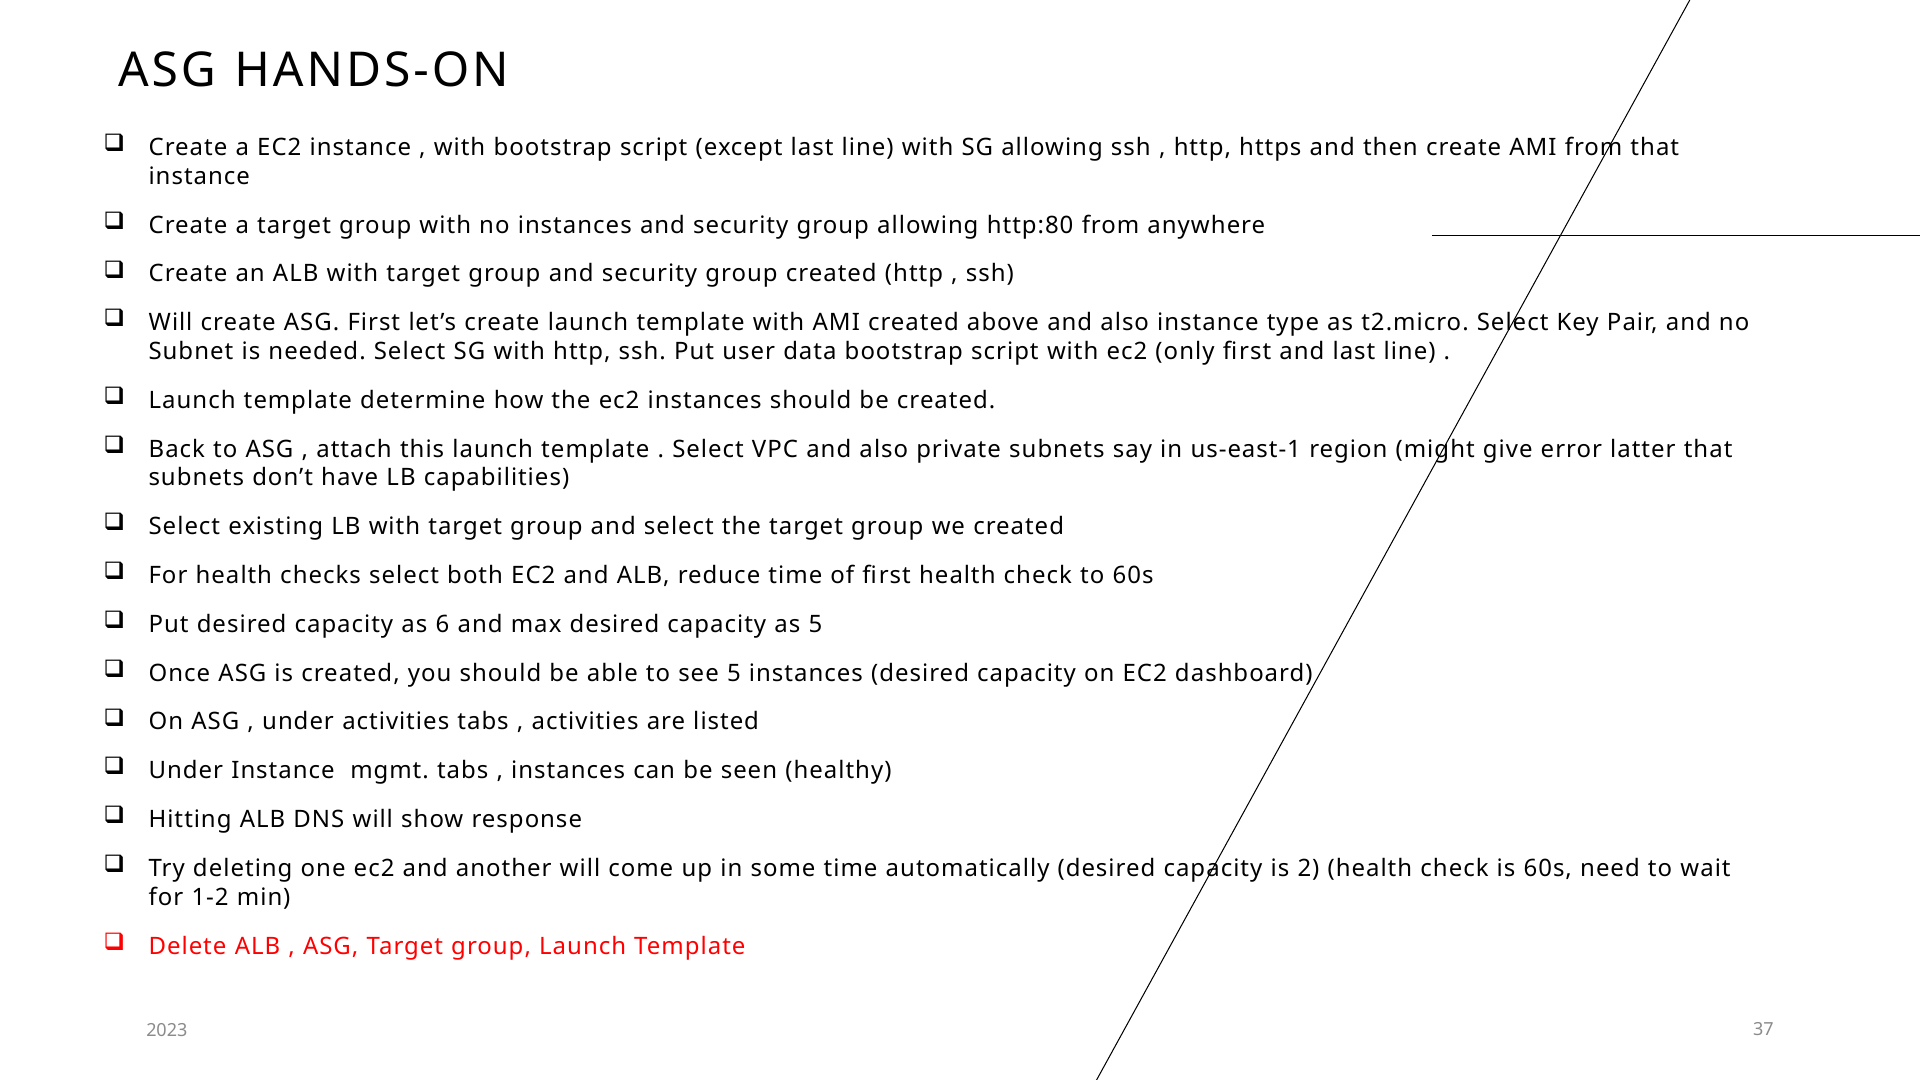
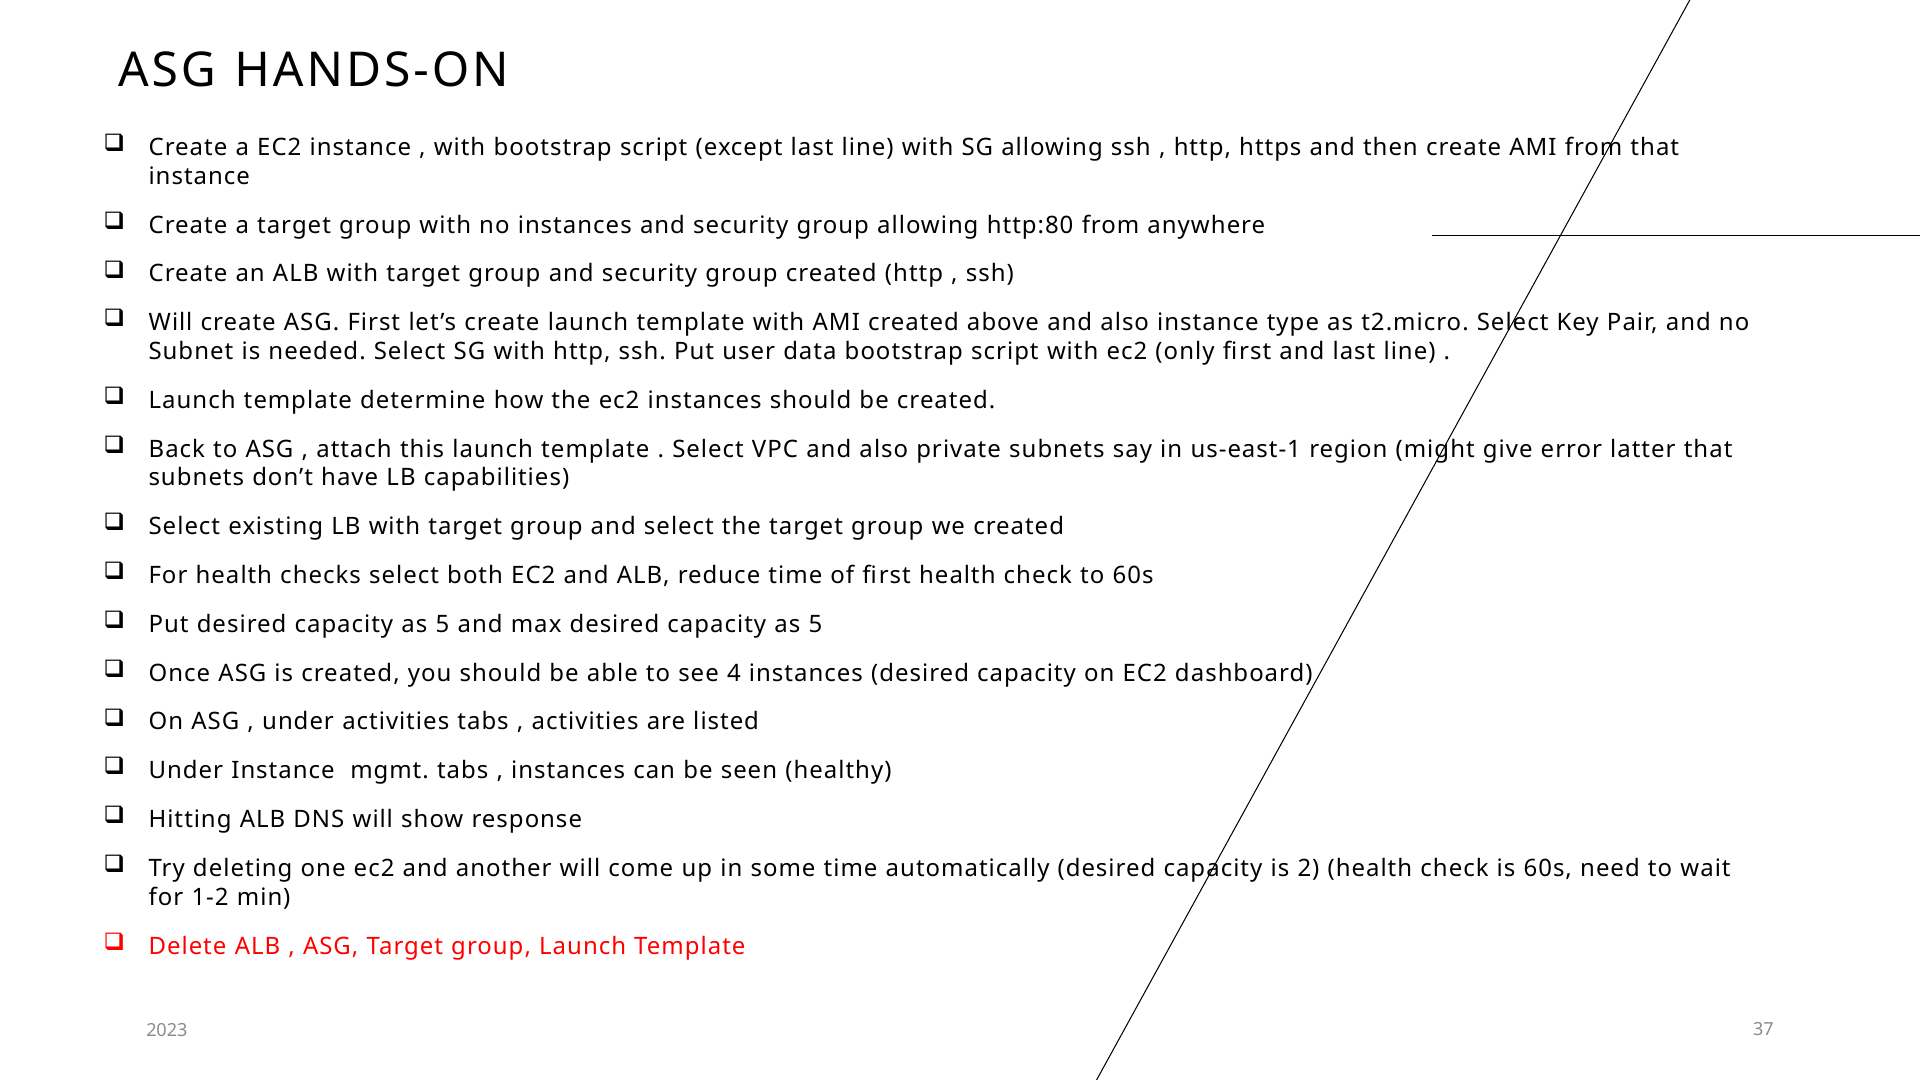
6 at (442, 624): 6 -> 5
see 5: 5 -> 4
